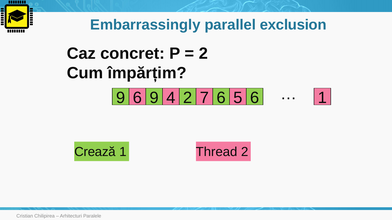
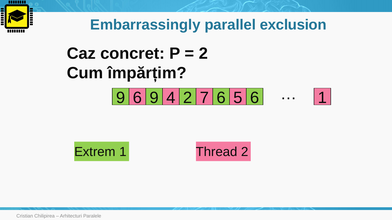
Crează: Crează -> Extrem
